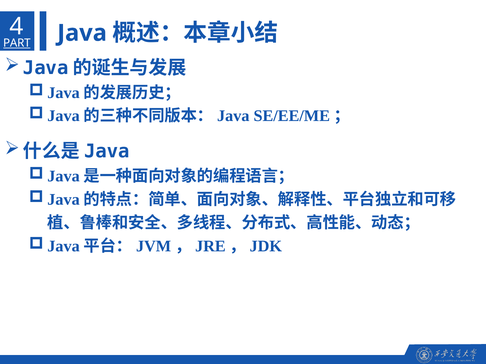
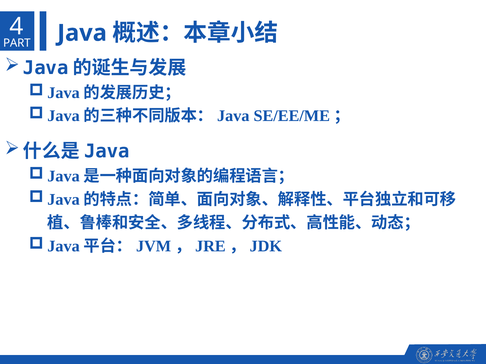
PART underline: present -> none
